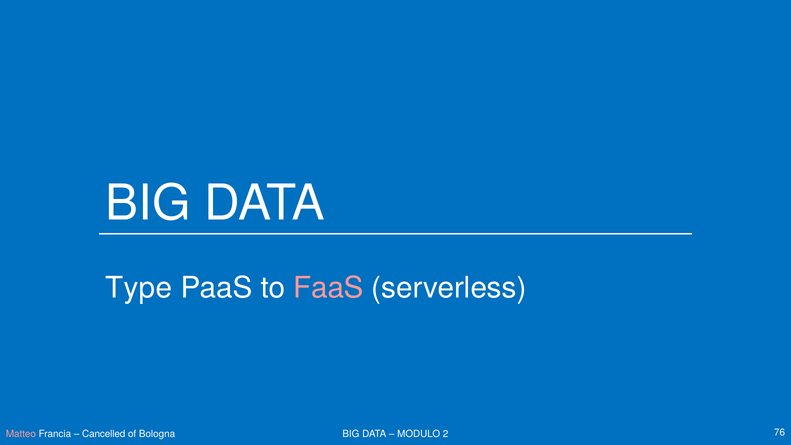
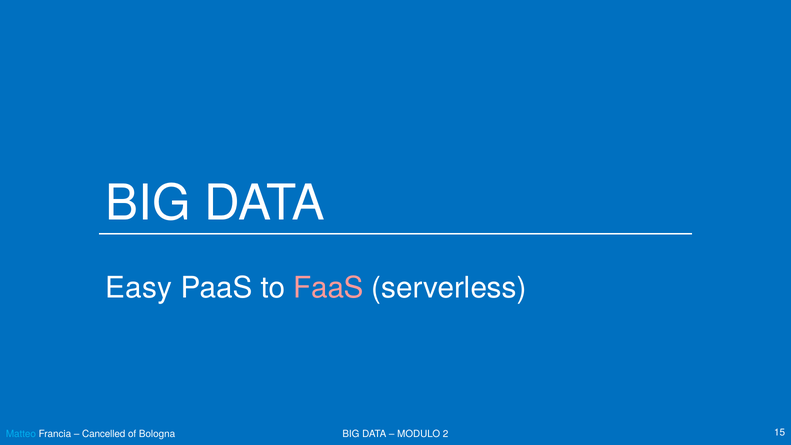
Type: Type -> Easy
Matteo colour: pink -> light blue
76: 76 -> 15
